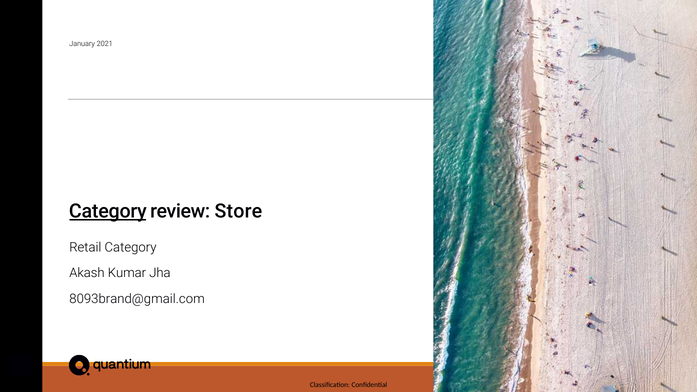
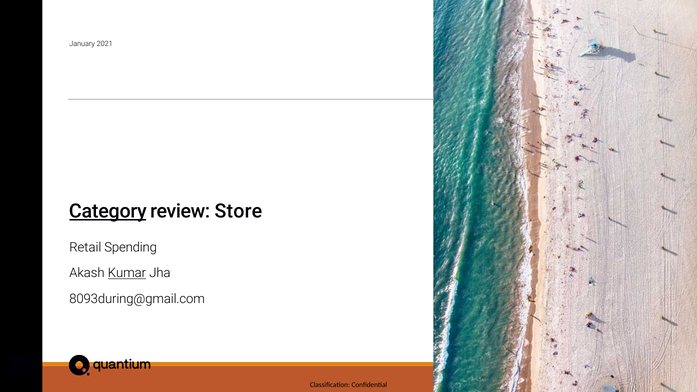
Retail Category: Category -> Spending
Kumar underline: none -> present
8093brand@gmail.com: 8093brand@gmail.com -> 8093during@gmail.com
